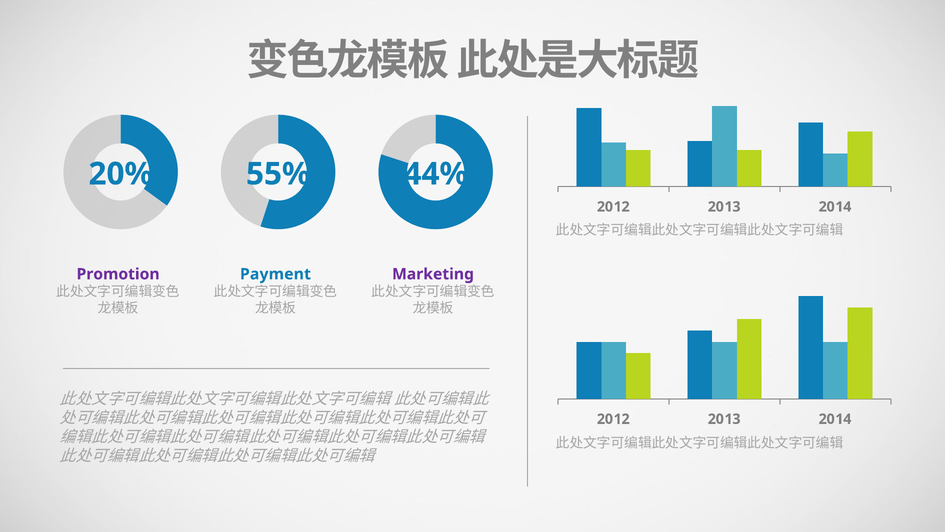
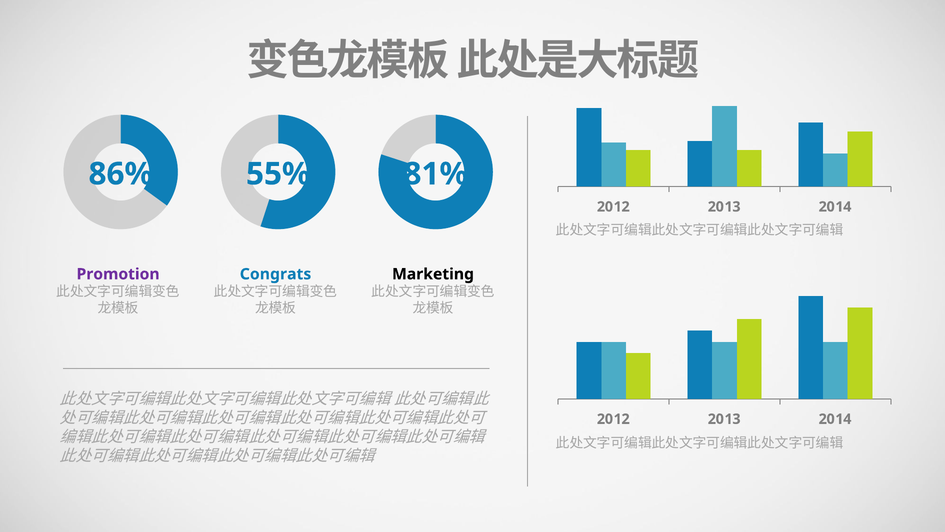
20%: 20% -> 86%
44%: 44% -> 81%
Payment: Payment -> Congrats
Marketing colour: purple -> black
